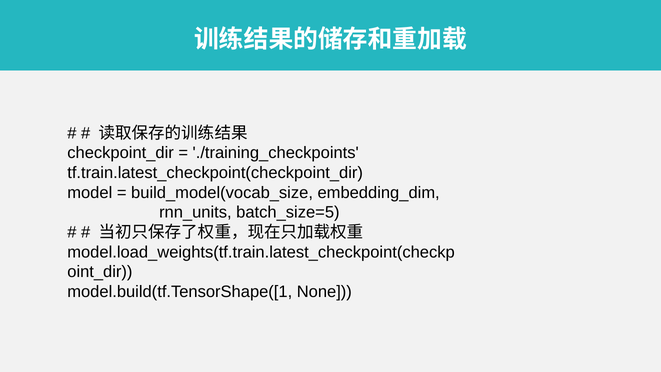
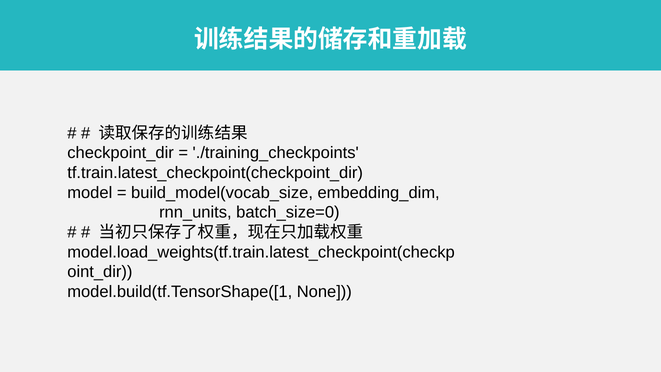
batch_size=5: batch_size=5 -> batch_size=0
